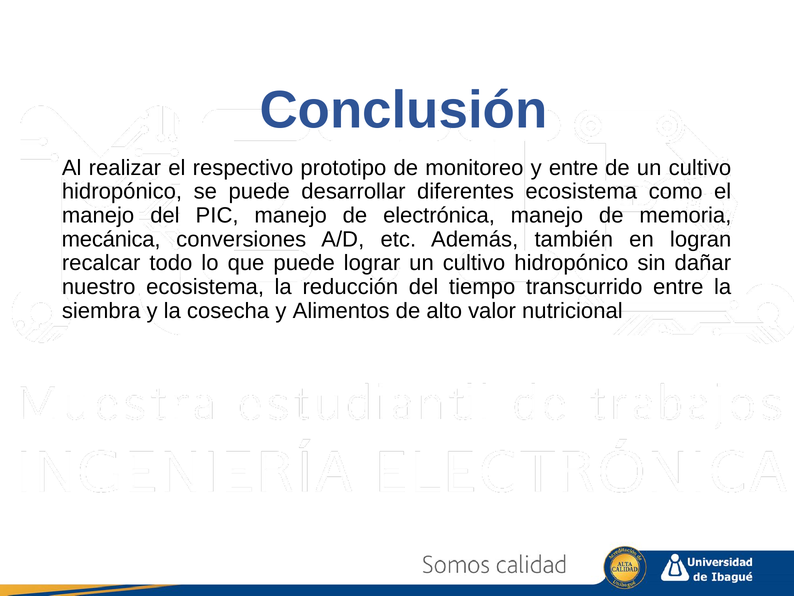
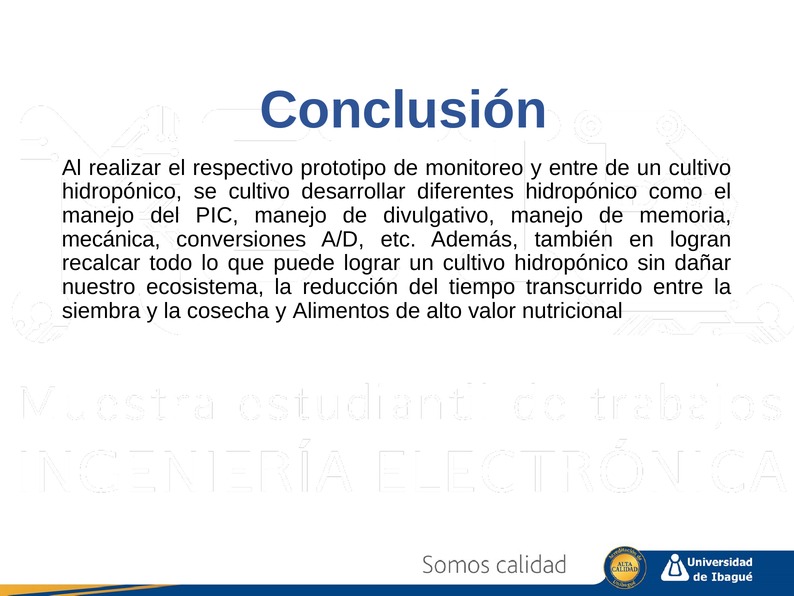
se puede: puede -> cultivo
diferentes ecosistema: ecosistema -> hidropónico
electrónica: electrónica -> divulgativo
